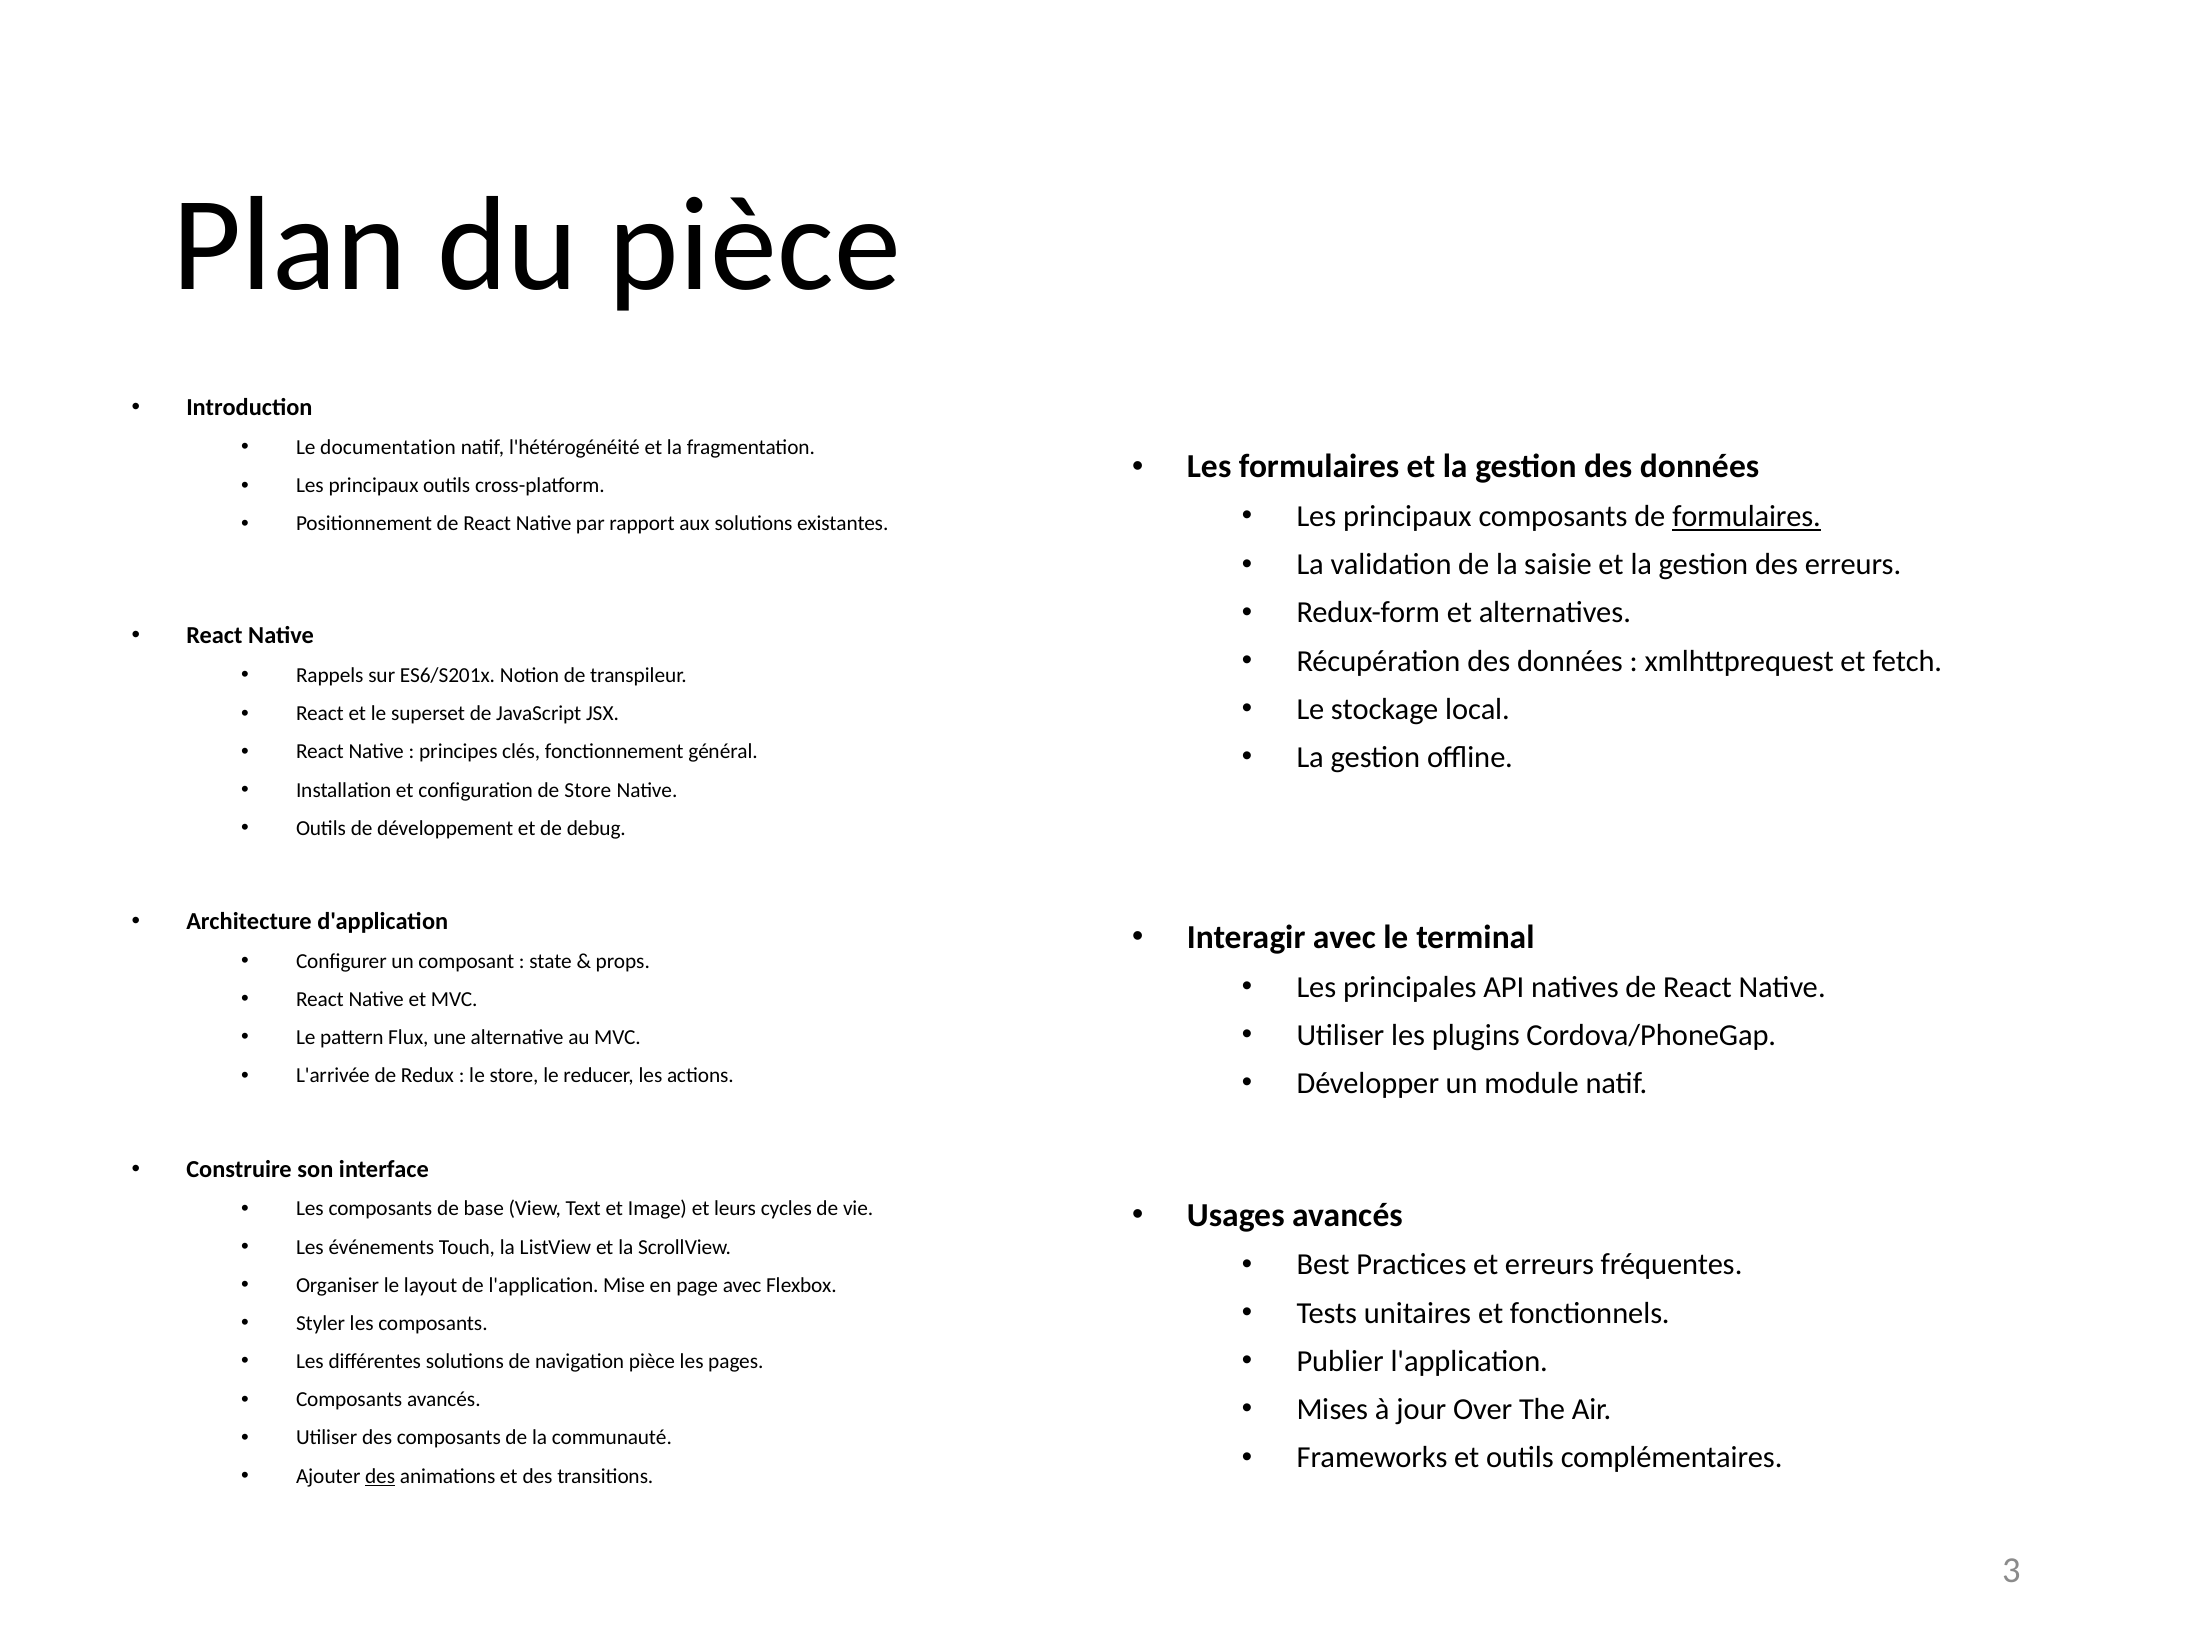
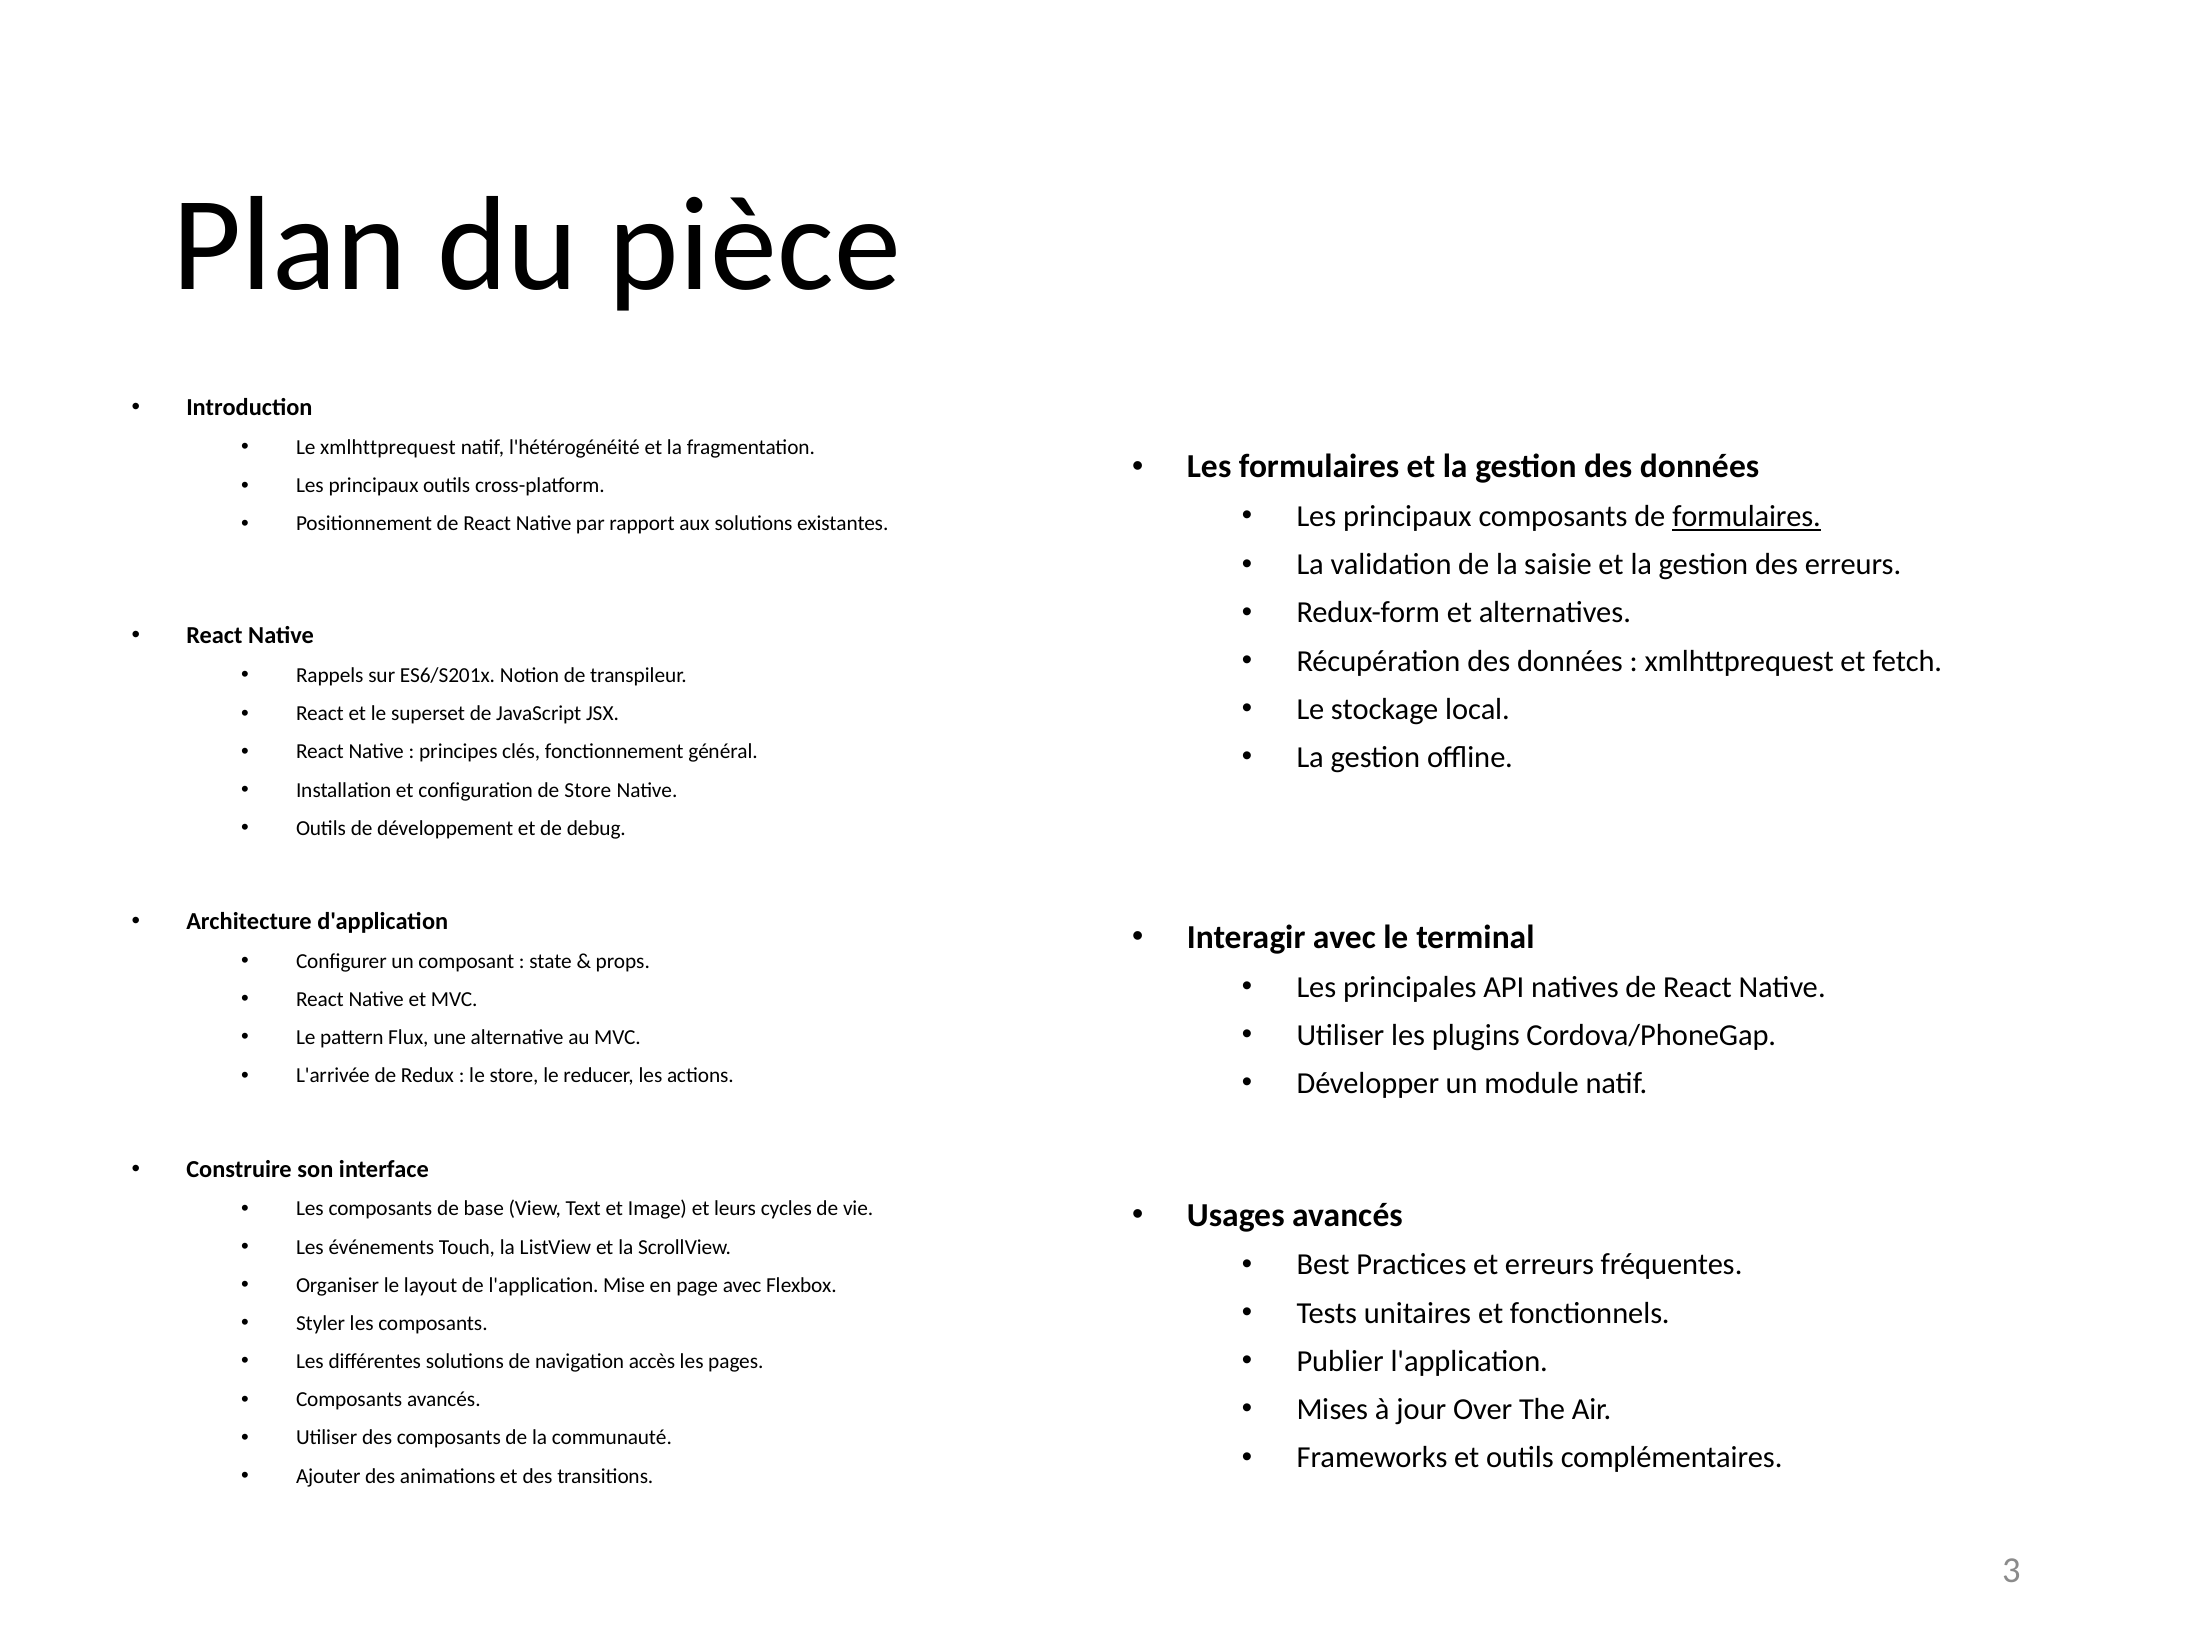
Le documentation: documentation -> xmlhttprequest
navigation pièce: pièce -> accès
des at (380, 1476) underline: present -> none
